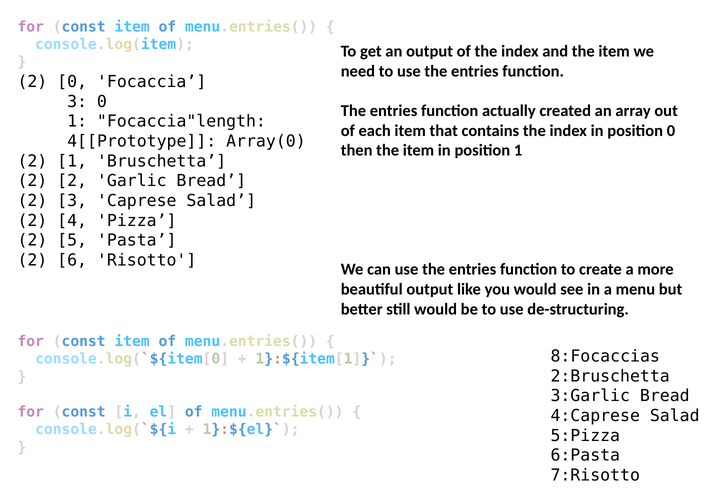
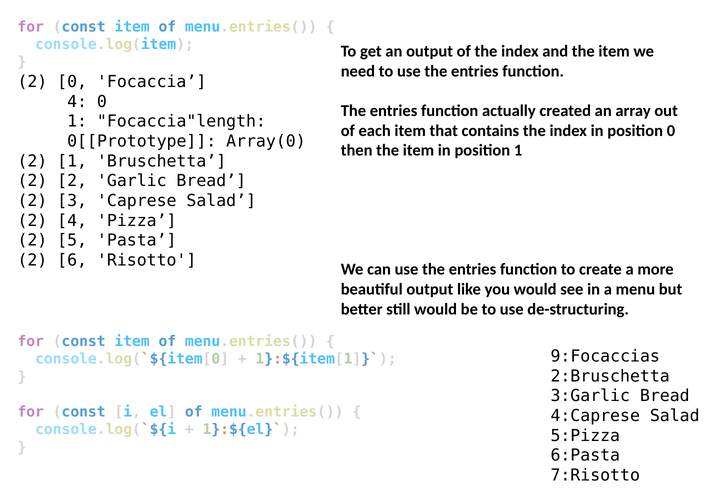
3 at (77, 102): 3 -> 4
4[[Prototype: 4[[Prototype -> 0[[Prototype
8:Focaccias: 8:Focaccias -> 9:Focaccias
